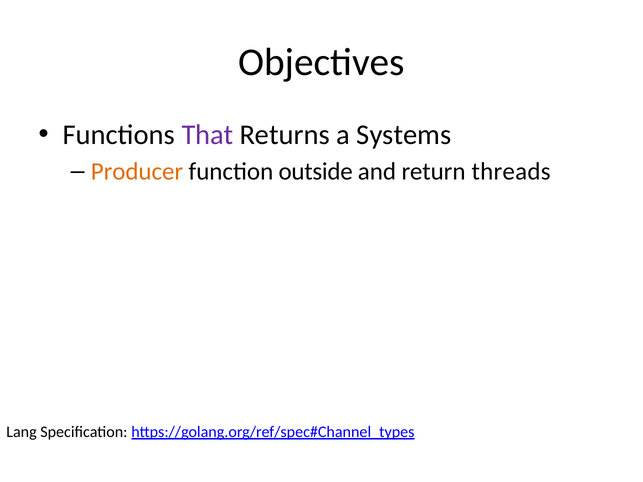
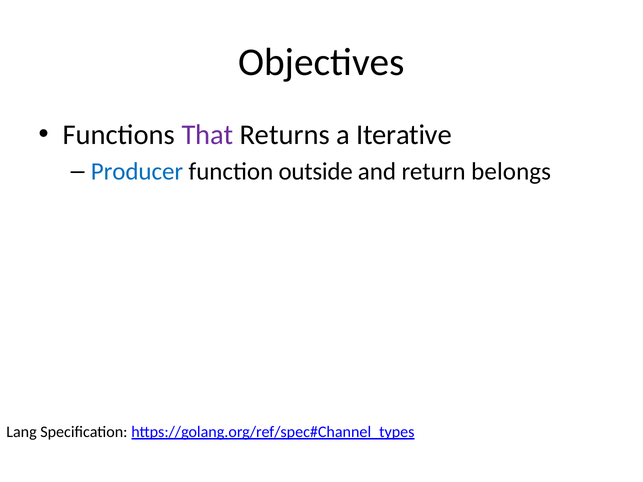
Systems: Systems -> Iterative
Producer colour: orange -> blue
threads: threads -> belongs
